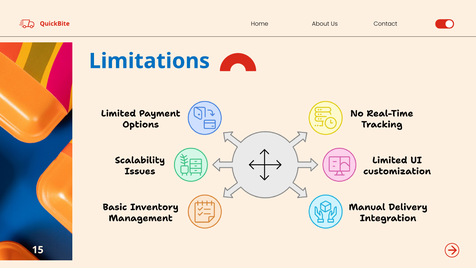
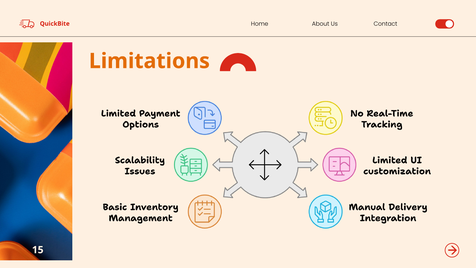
Limitations colour: blue -> orange
